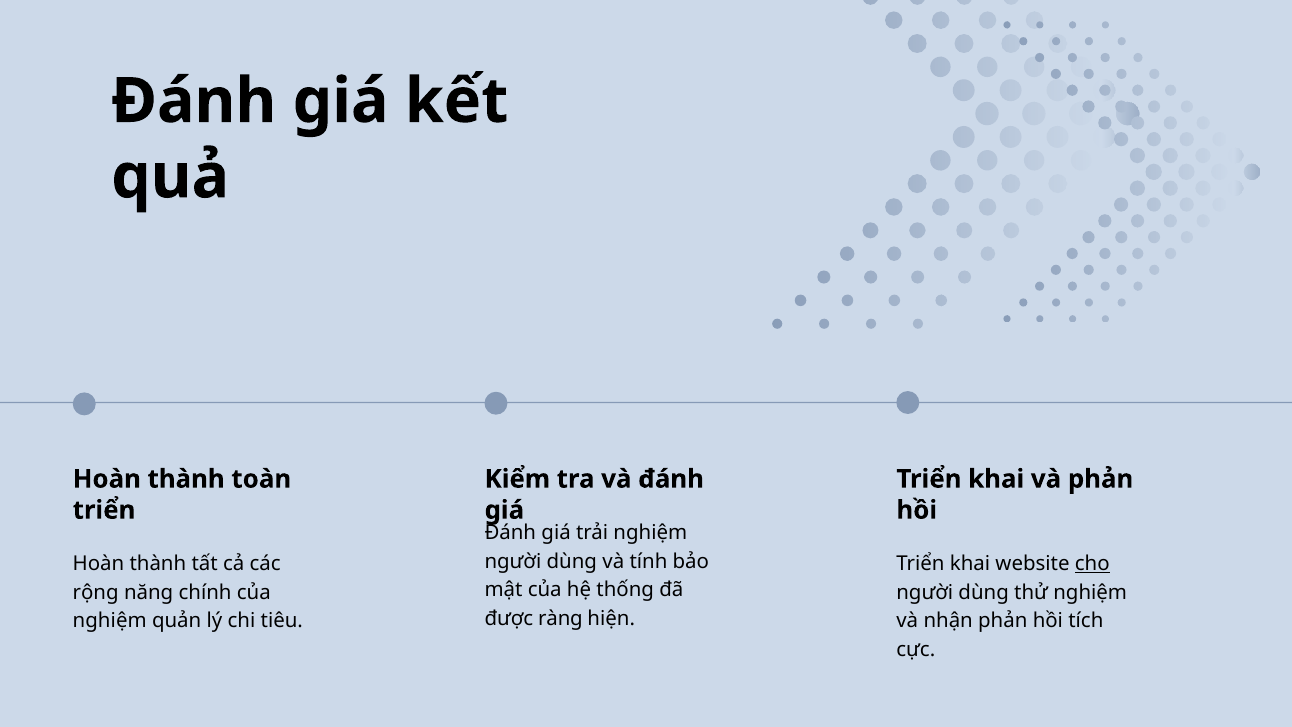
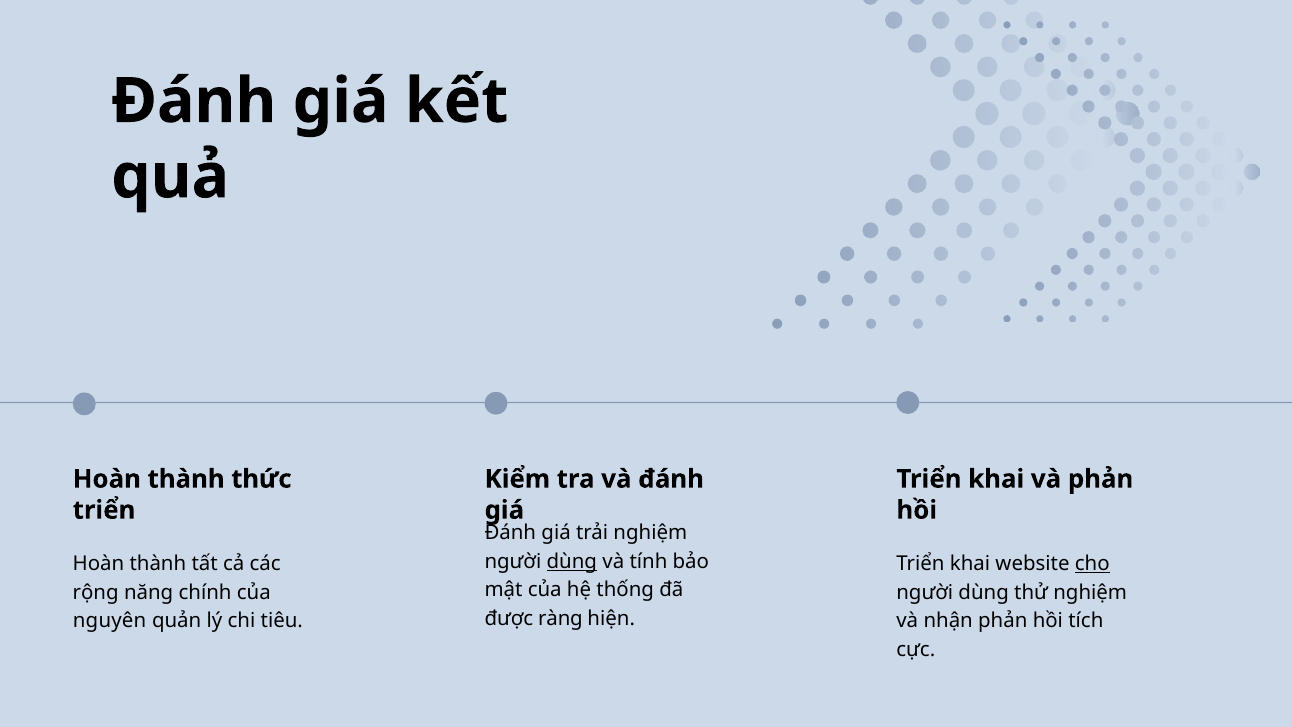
toàn: toàn -> thức
dùng at (572, 561) underline: none -> present
nghiệm at (110, 621): nghiệm -> nguyên
